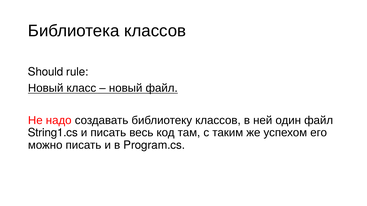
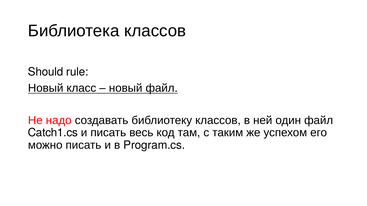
String1.cs: String1.cs -> Catch1.cs
